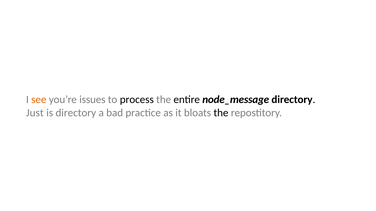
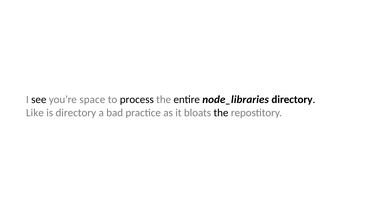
see colour: orange -> black
issues: issues -> space
node_message: node_message -> node_libraries
Just: Just -> Like
